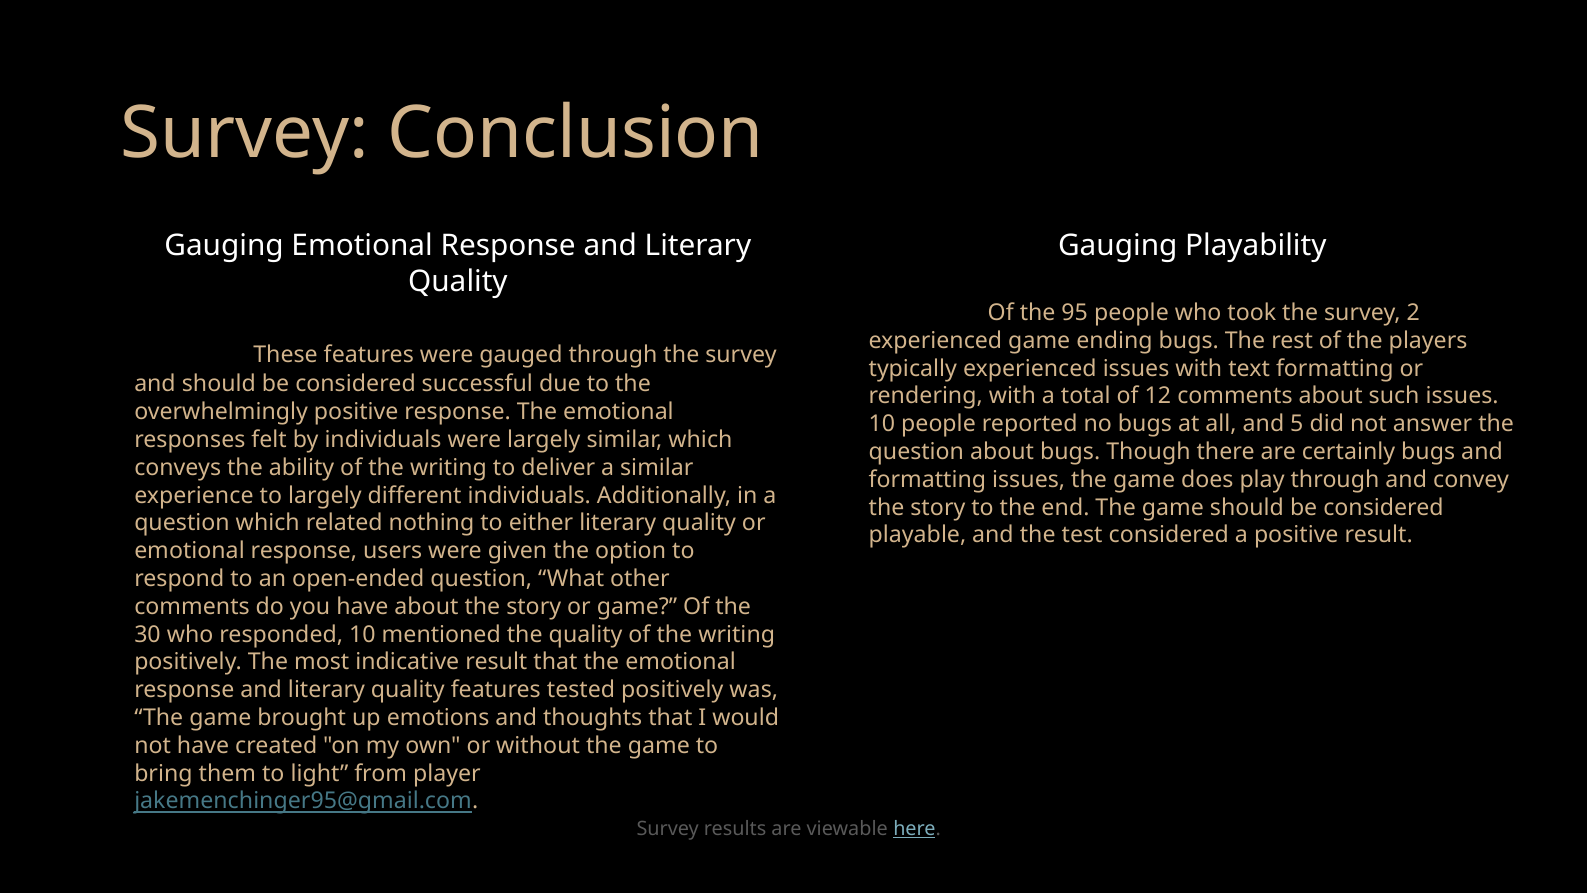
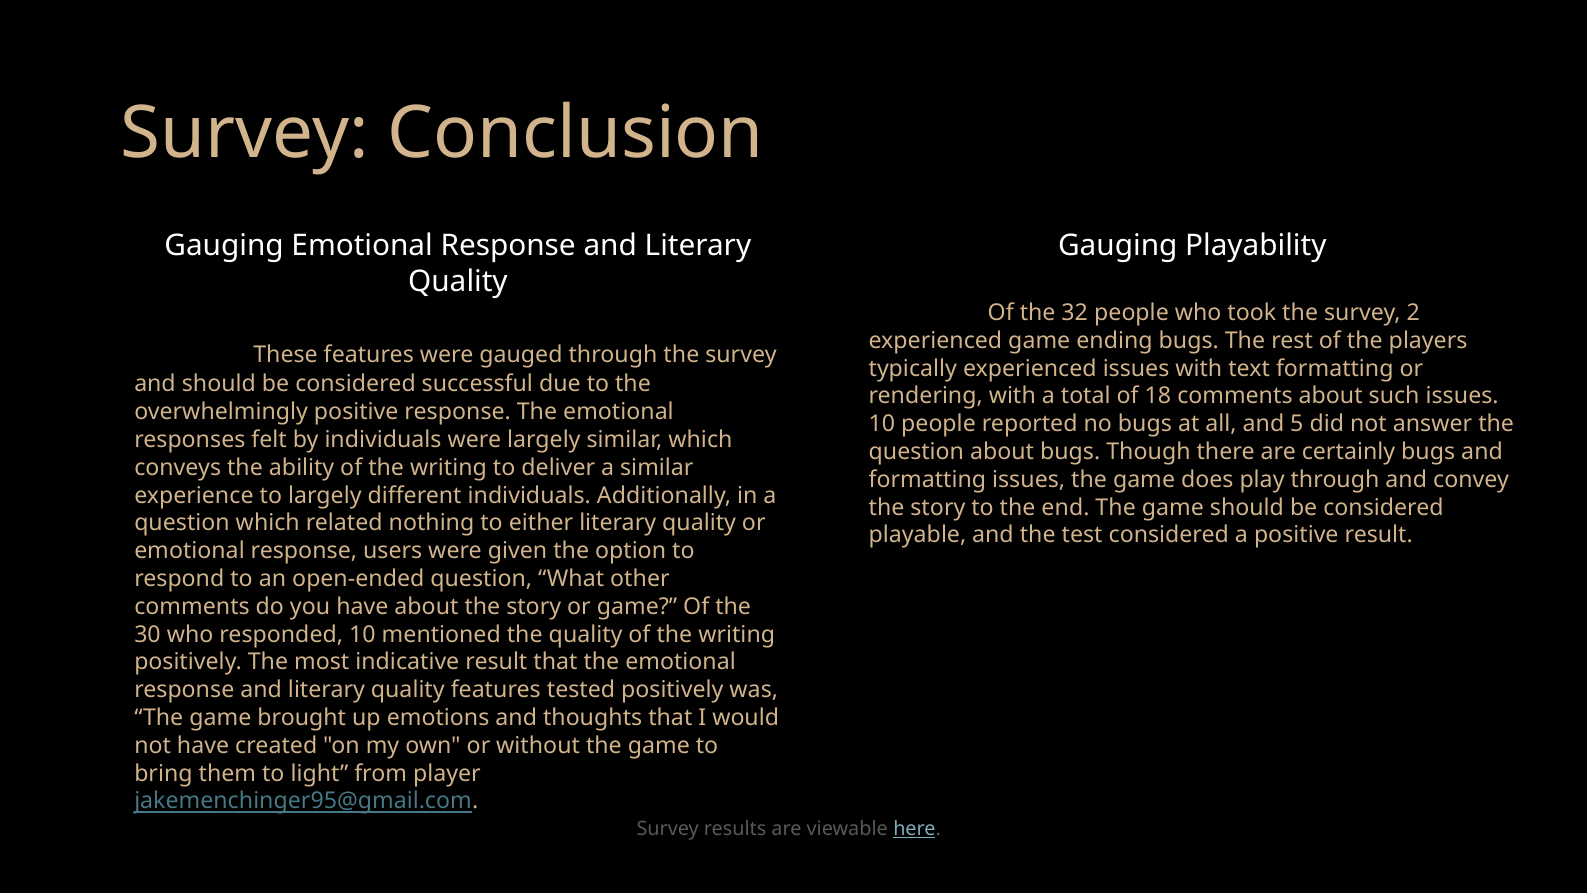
95: 95 -> 32
12: 12 -> 18
